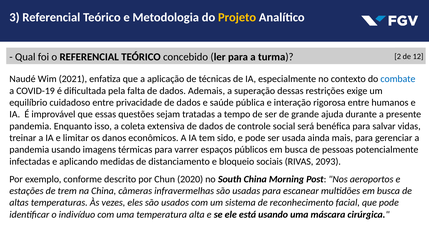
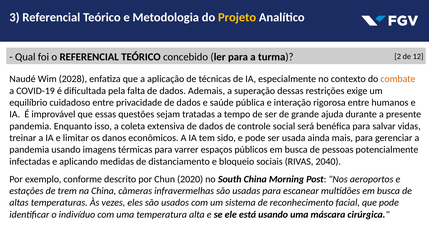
2021: 2021 -> 2028
combate colour: blue -> orange
2093: 2093 -> 2040
